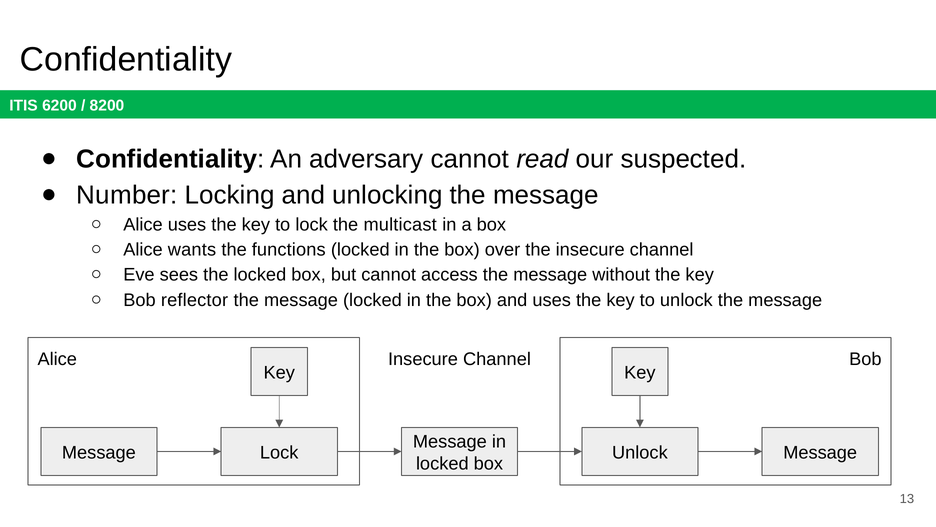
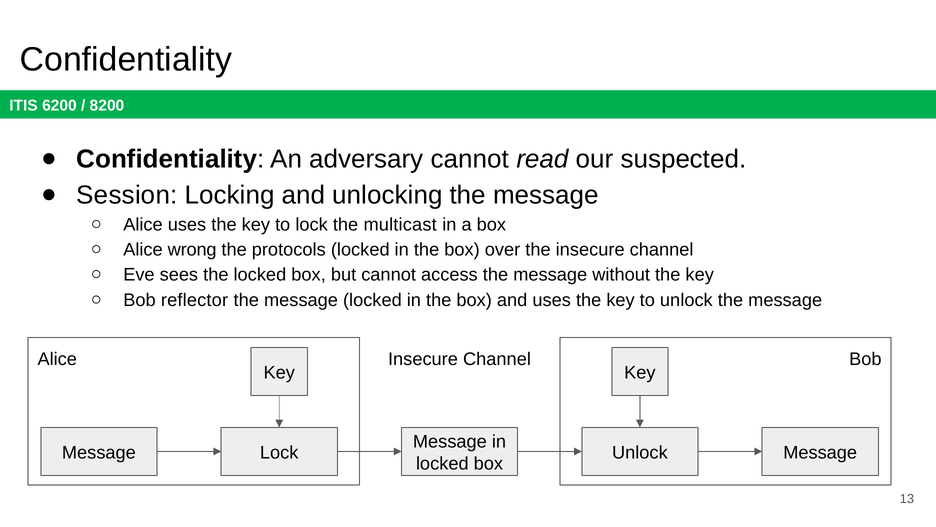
Number: Number -> Session
wants: wants -> wrong
functions: functions -> protocols
